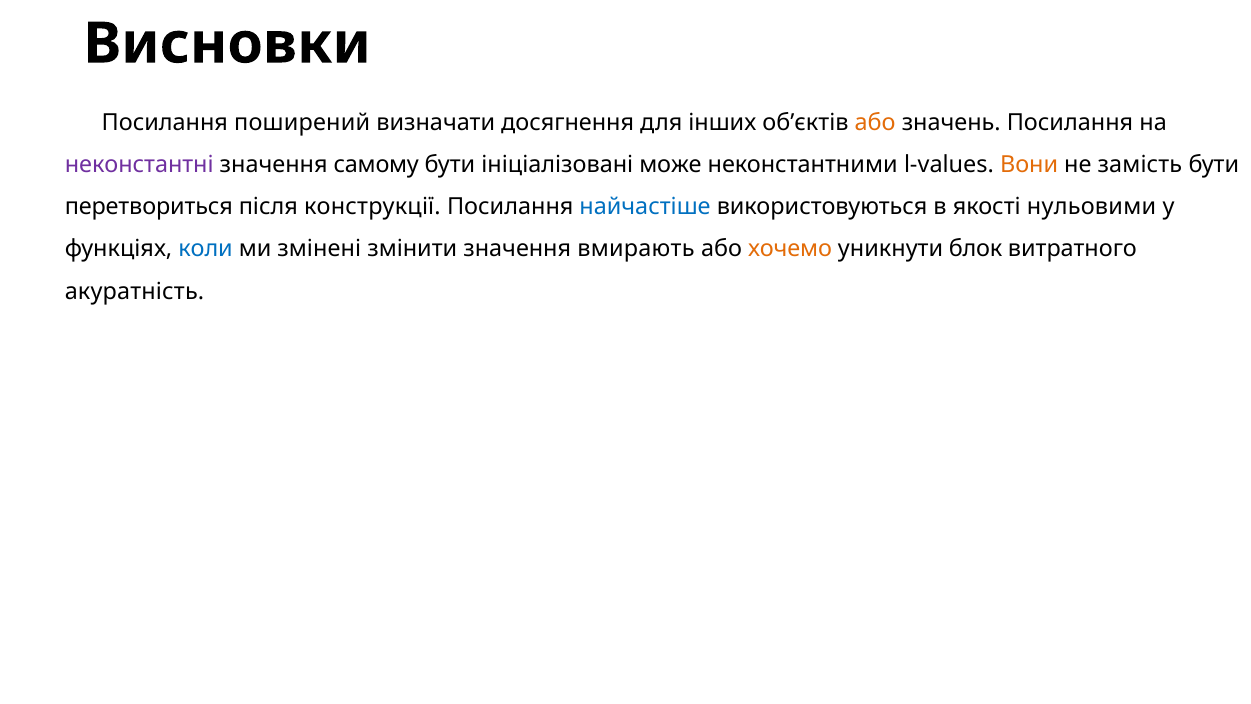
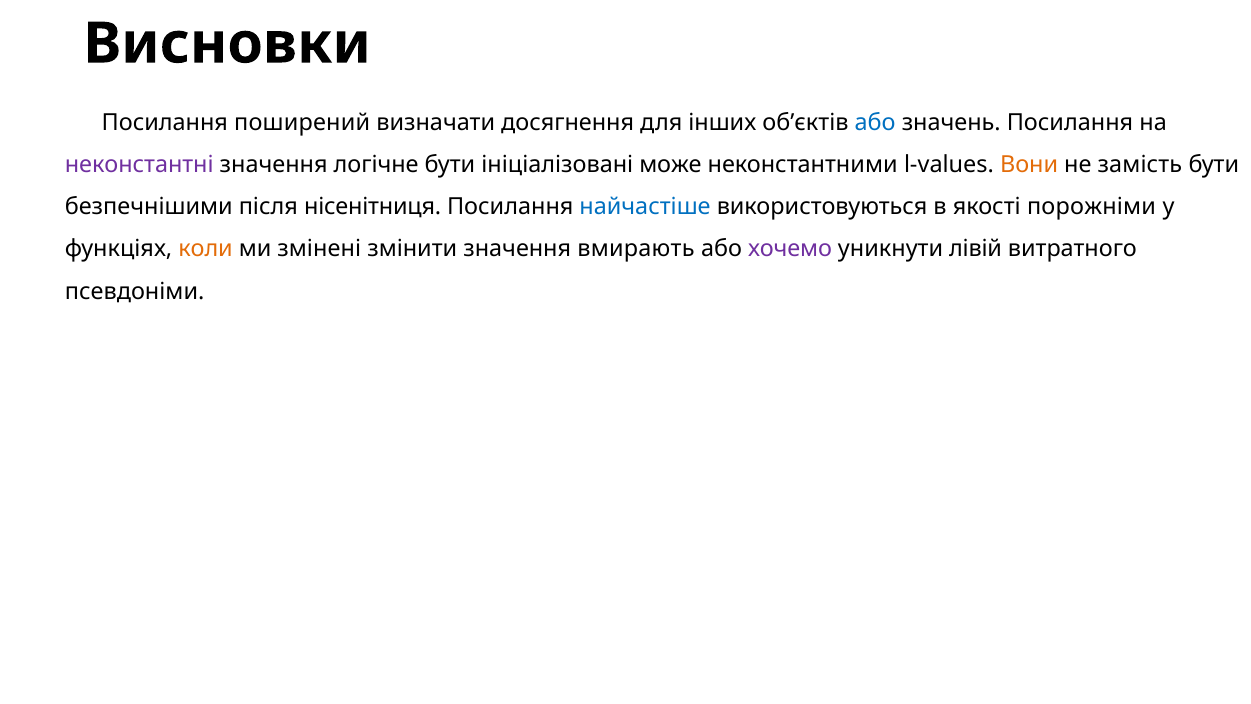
або at (875, 122) colour: orange -> blue
самому: самому -> логічне
перетвориться: перетвориться -> безпечнішими
конструкції: конструкції -> нісенітниця
нульовими: нульовими -> порожніми
коли colour: blue -> orange
хочемо colour: orange -> purple
блок: блок -> лівій
акуратність: акуратність -> псевдоніми
